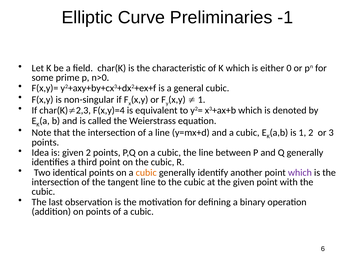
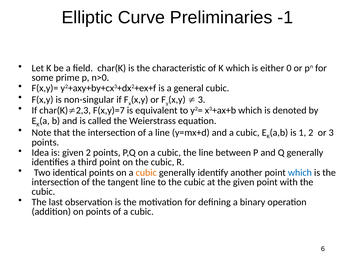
1 at (202, 100): 1 -> 3
F(x,y)=4: F(x,y)=4 -> F(x,y)=7
which at (300, 173) colour: purple -> blue
